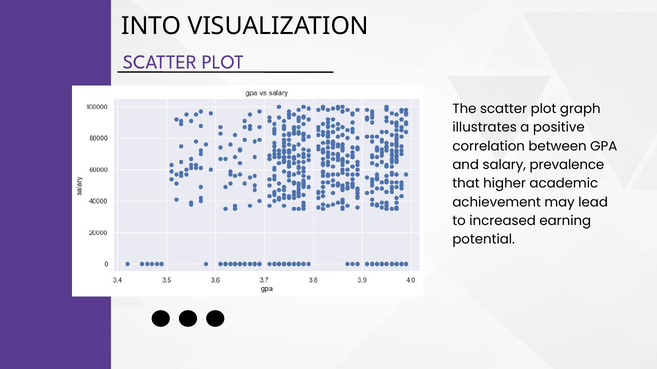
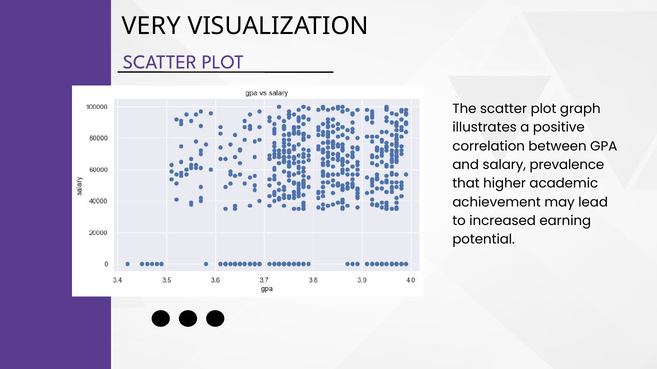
INTO: INTO -> VERY
